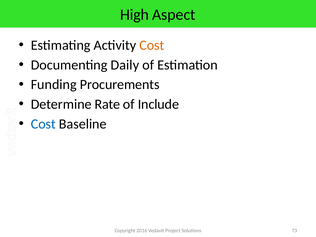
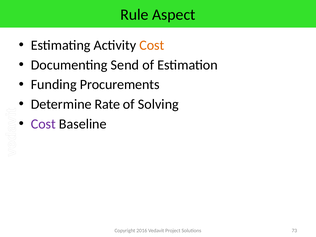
High: High -> Rule
Daily: Daily -> Send
Include: Include -> Solving
Cost at (43, 124) colour: blue -> purple
